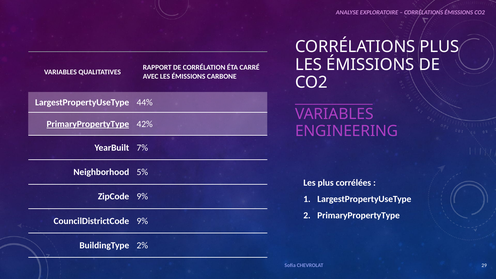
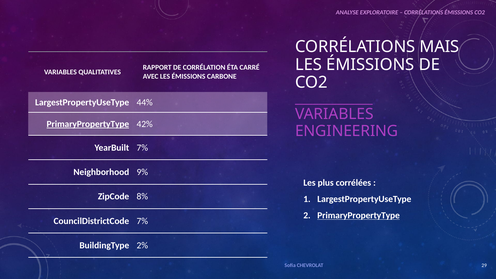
CORRÉLATIONS PLUS: PLUS -> MAIS
5%: 5% -> 9%
ZipCode 9%: 9% -> 8%
PrimaryPropertyType at (359, 215) underline: none -> present
CouncilDistrictCode 9%: 9% -> 7%
